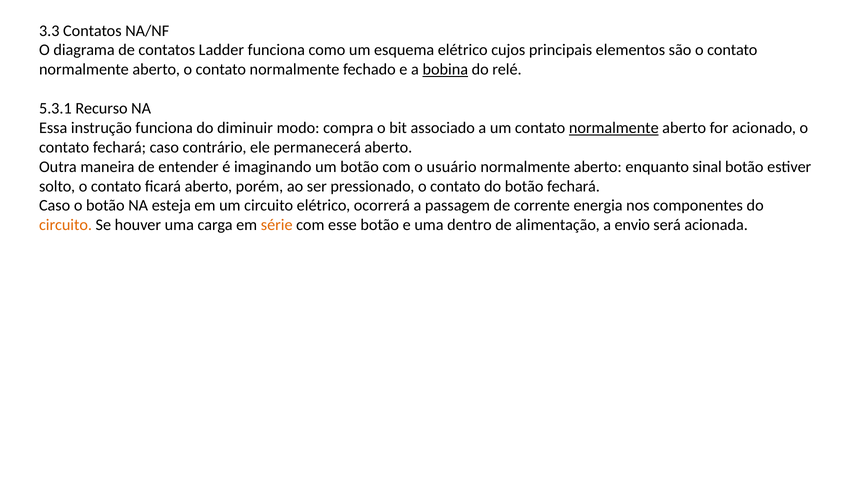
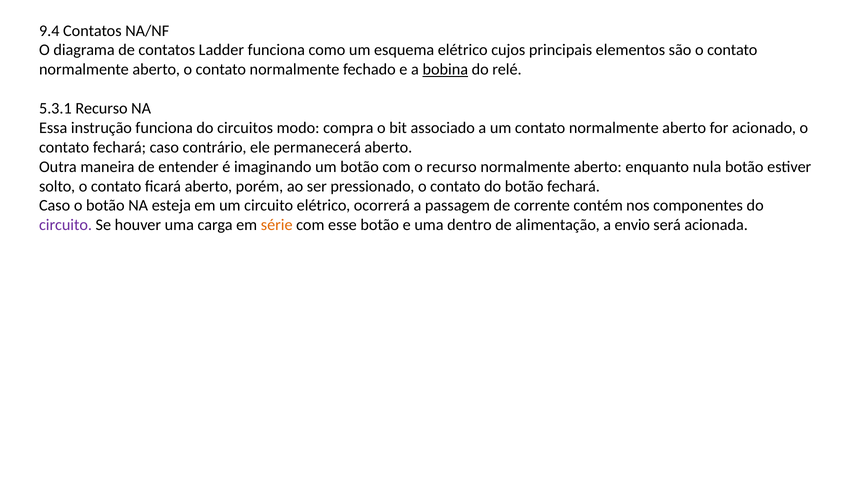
3.3: 3.3 -> 9.4
diminuir: diminuir -> circuitos
normalmente at (614, 128) underline: present -> none
o usuário: usuário -> recurso
sinal: sinal -> nula
energia: energia -> contém
circuito at (66, 225) colour: orange -> purple
